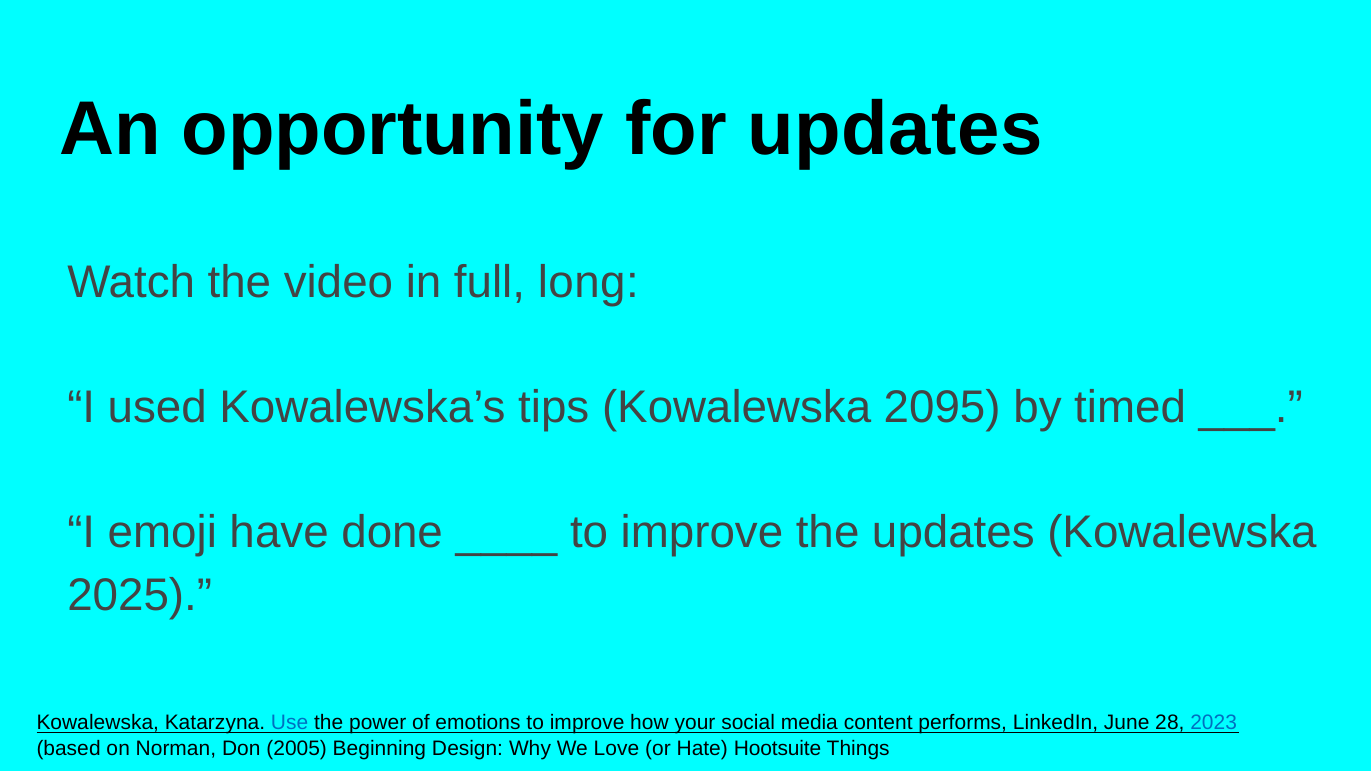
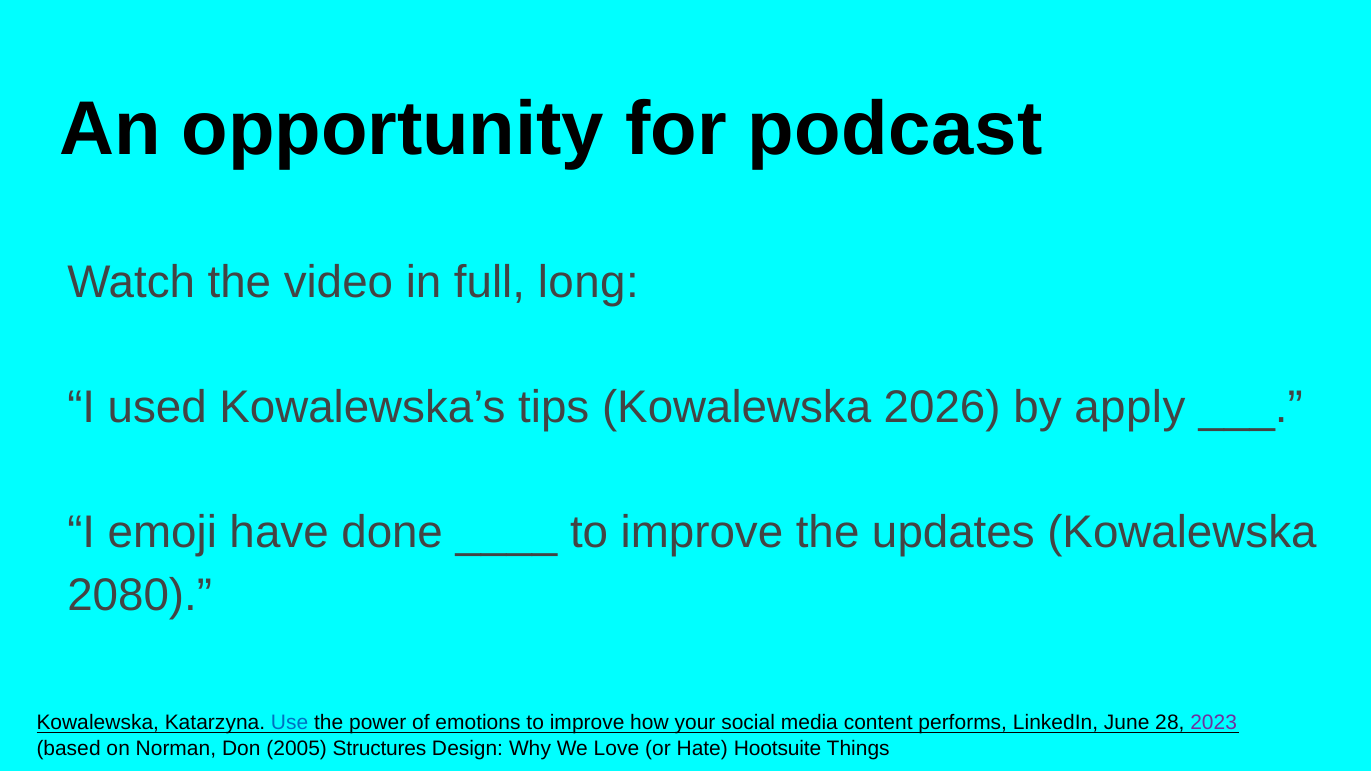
for updates: updates -> podcast
2095: 2095 -> 2026
timed: timed -> apply
2025: 2025 -> 2080
2023 colour: blue -> purple
Beginning: Beginning -> Structures
